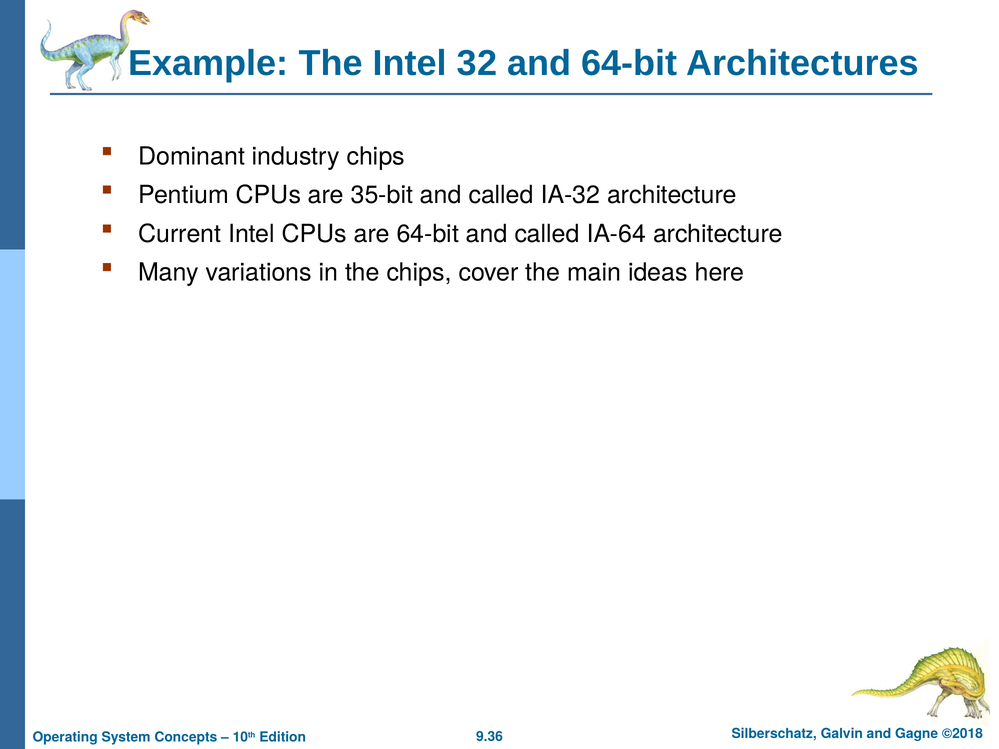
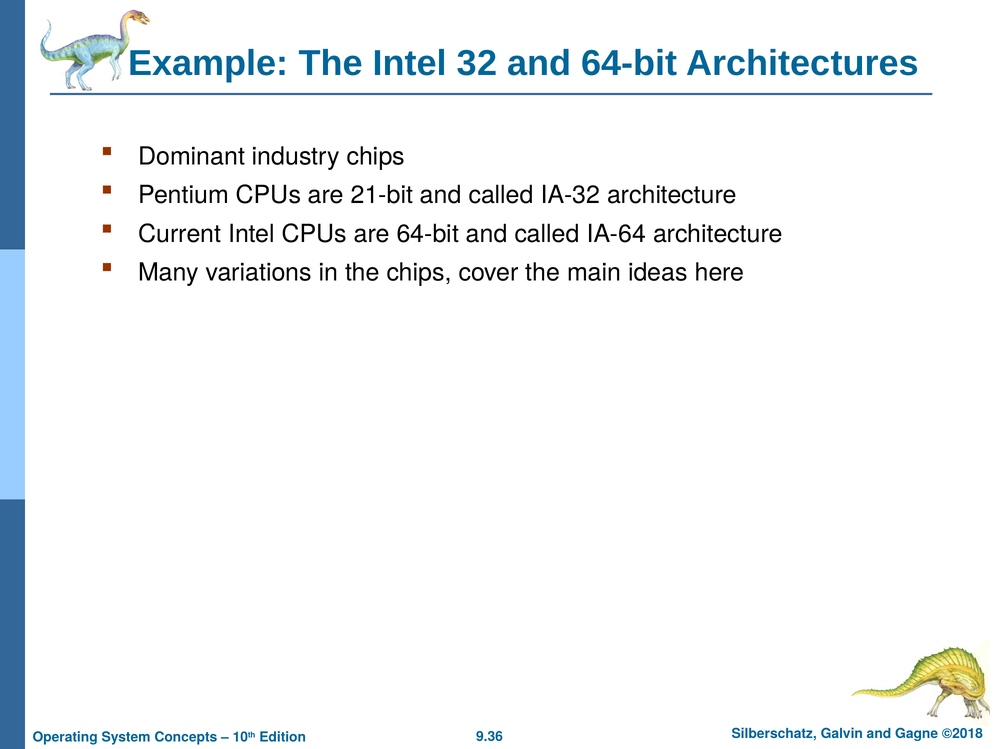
35-bit: 35-bit -> 21-bit
